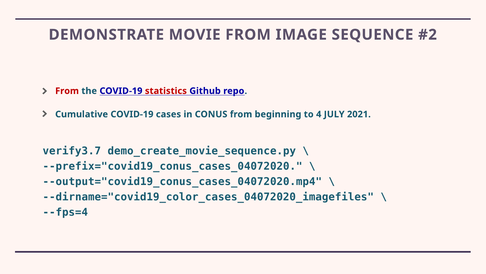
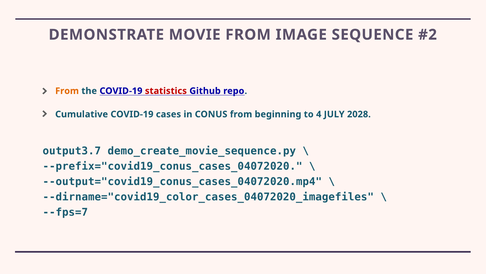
From at (67, 91) colour: red -> orange
2021: 2021 -> 2028
verify3.7: verify3.7 -> output3.7
--fps=4: --fps=4 -> --fps=7
